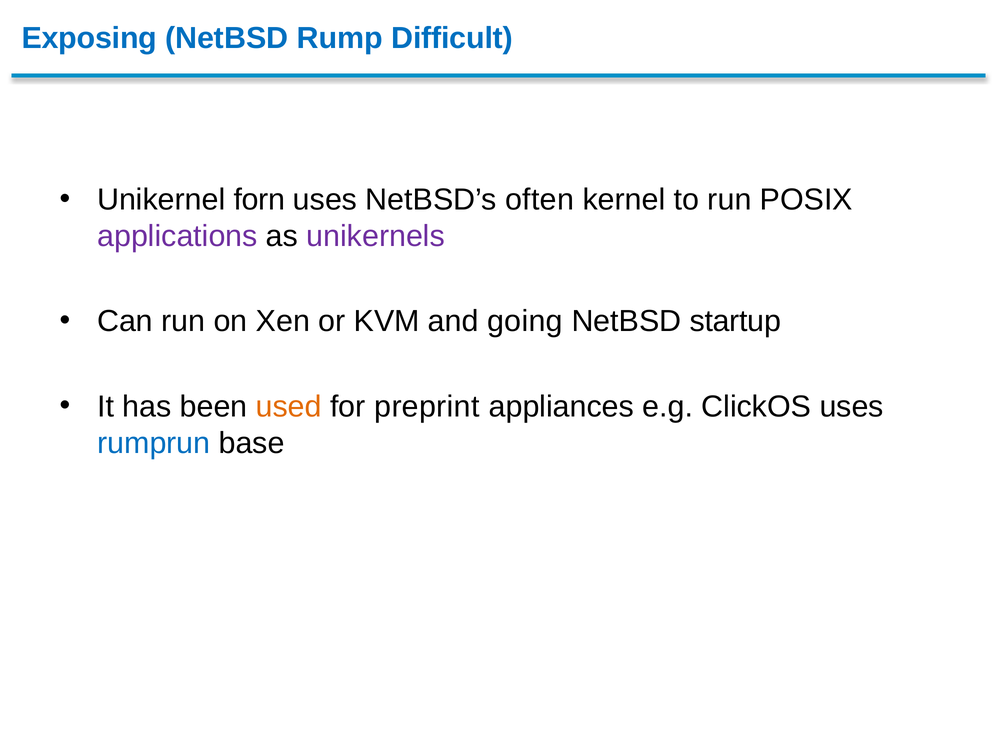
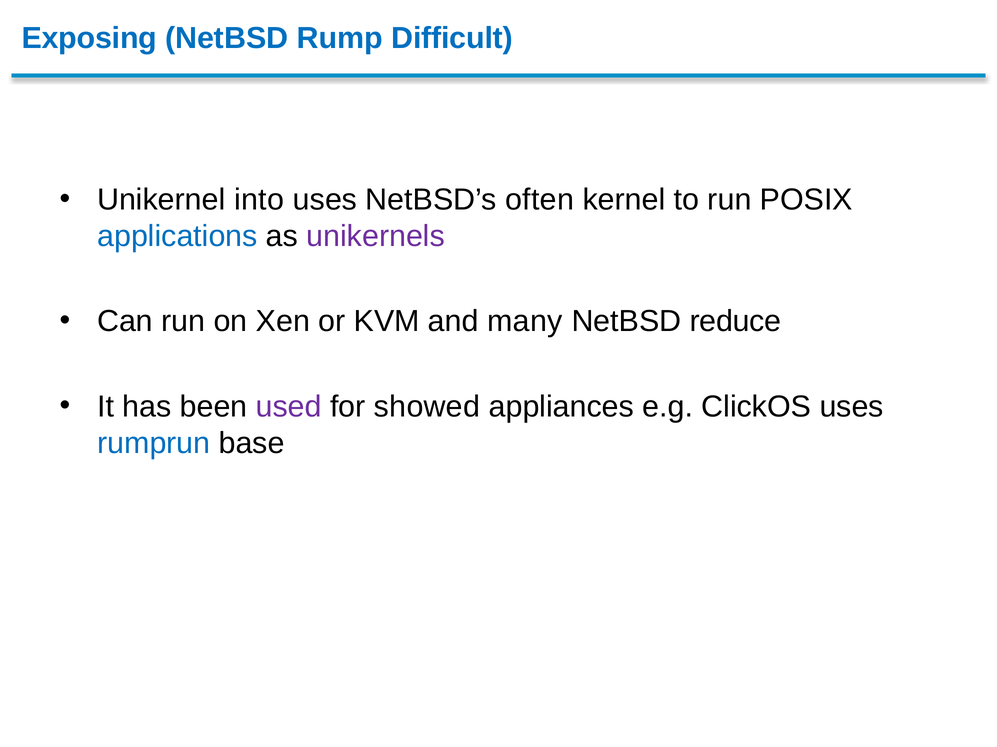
forn: forn -> into
applications colour: purple -> blue
going: going -> many
startup: startup -> reduce
used colour: orange -> purple
preprint: preprint -> showed
